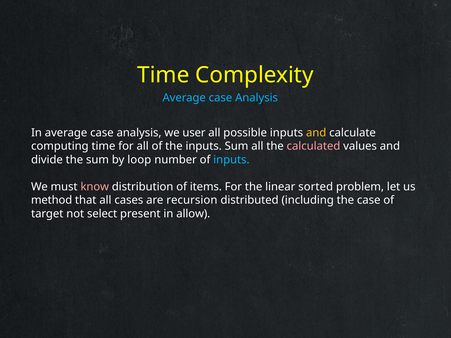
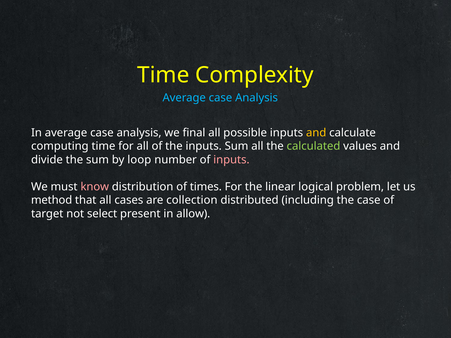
user: user -> final
calculated colour: pink -> light green
inputs at (231, 160) colour: light blue -> pink
items: items -> times
sorted: sorted -> logical
recursion: recursion -> collection
